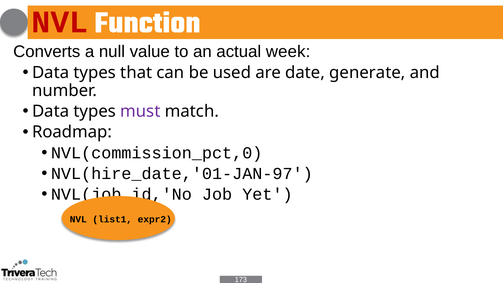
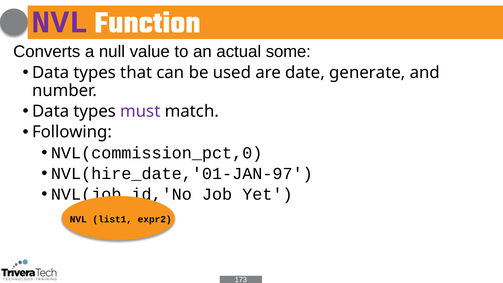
NVL at (60, 22) colour: red -> purple
week: week -> some
Roadmap: Roadmap -> Following
